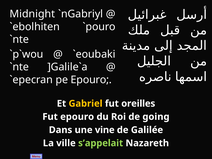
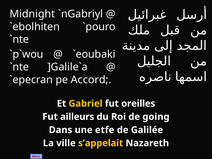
pe Epouro: Epouro -> Accord
Fut epouro: epouro -> ailleurs
vine: vine -> etfe
s’appelait colour: light green -> yellow
